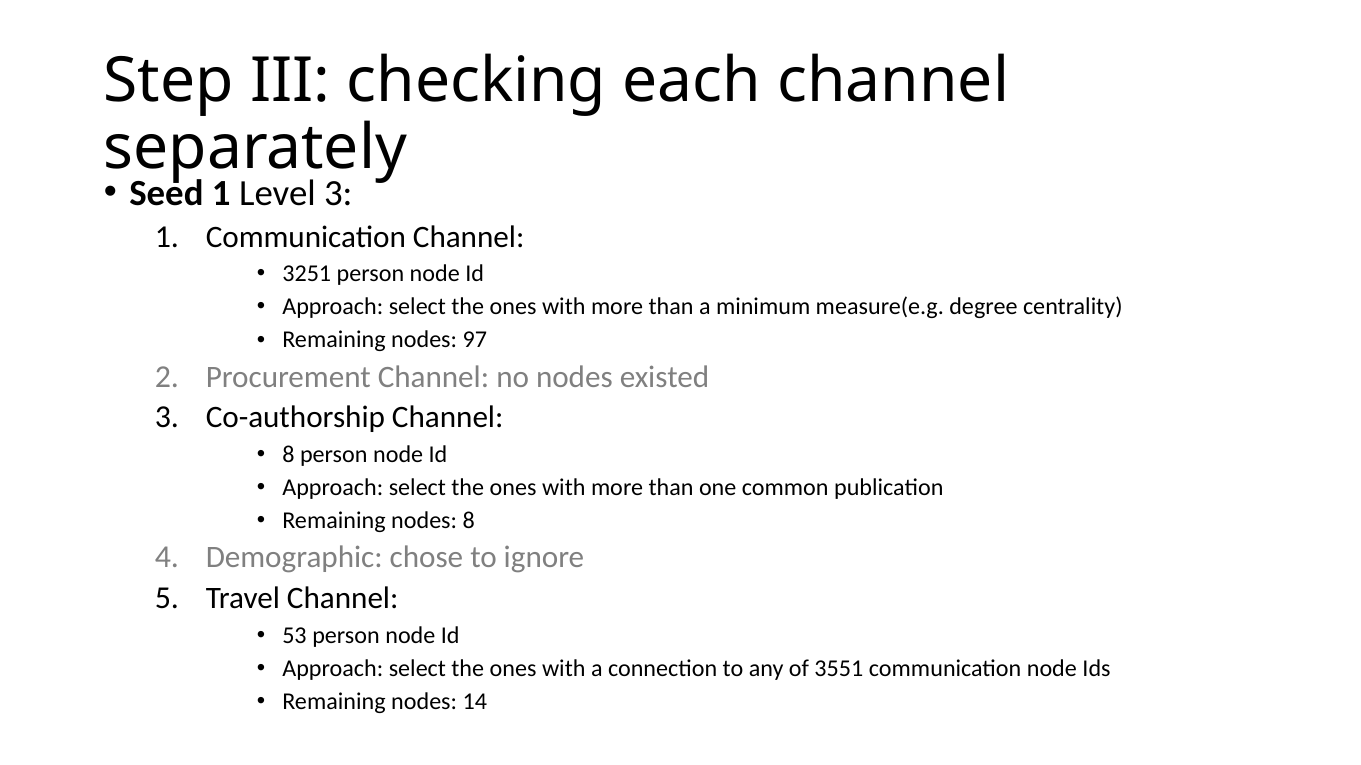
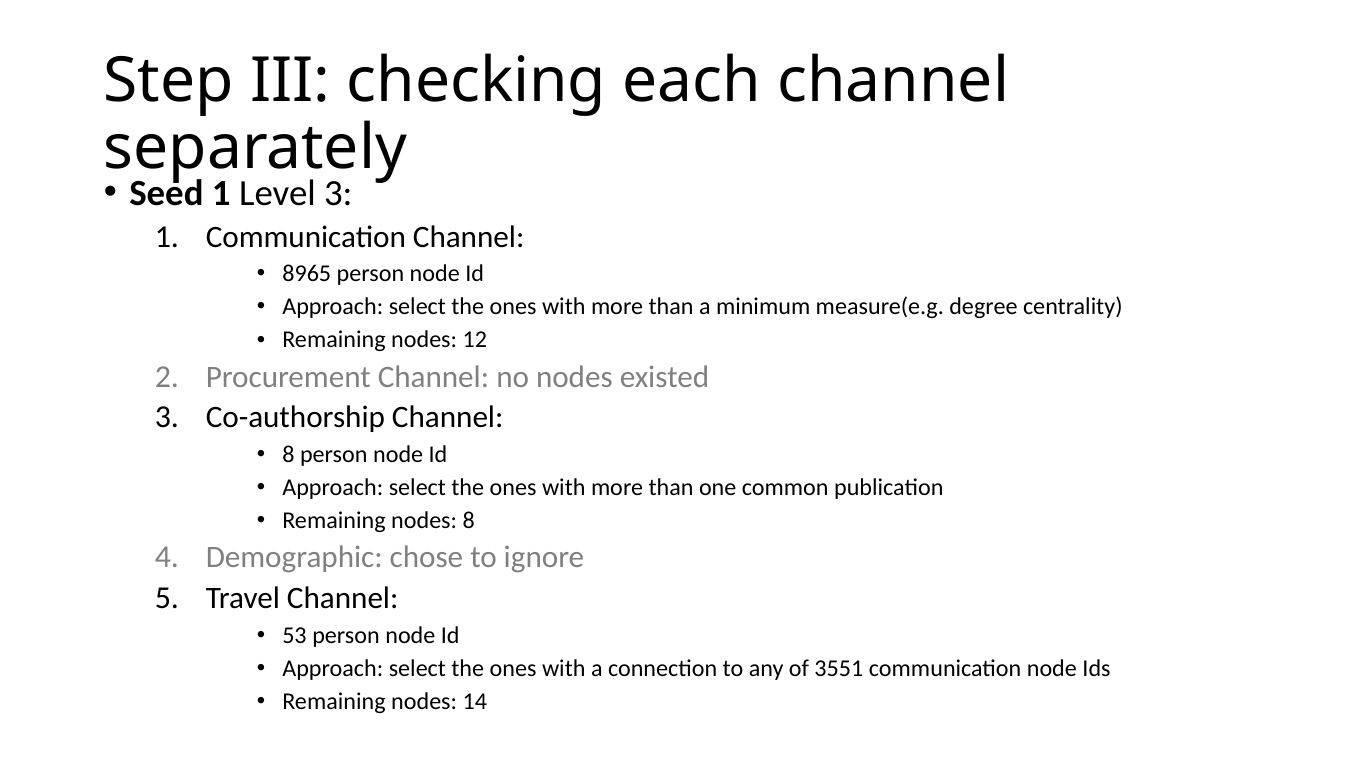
3251: 3251 -> 8965
97: 97 -> 12
